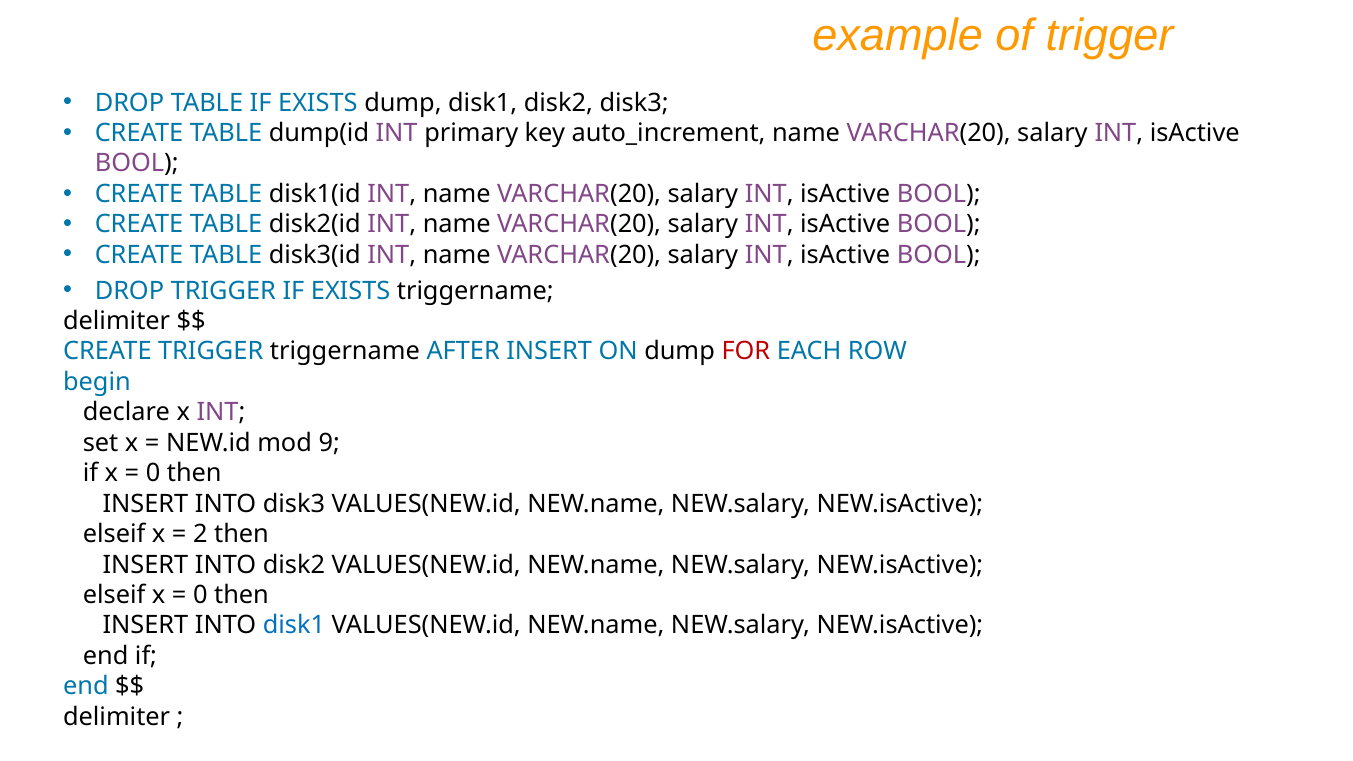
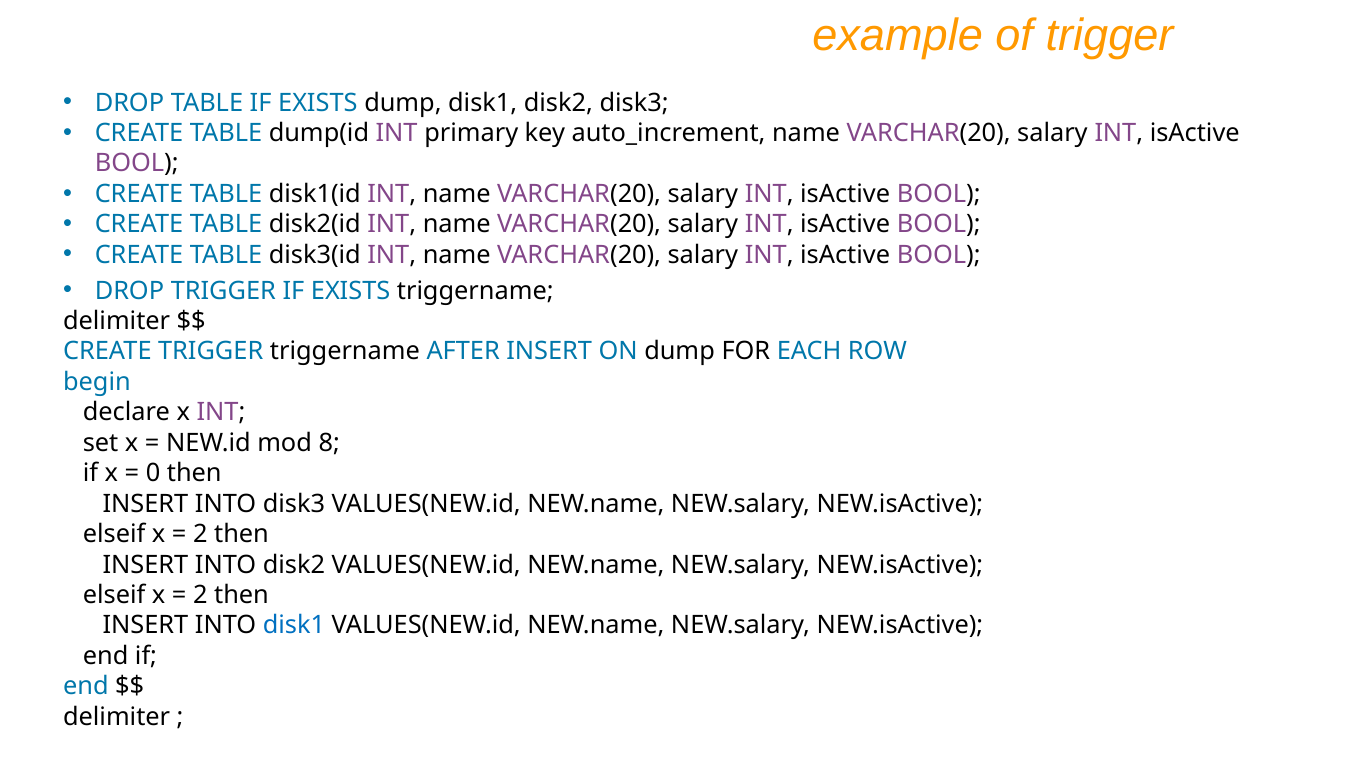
FOR colour: red -> black
9: 9 -> 8
0 at (200, 595): 0 -> 2
